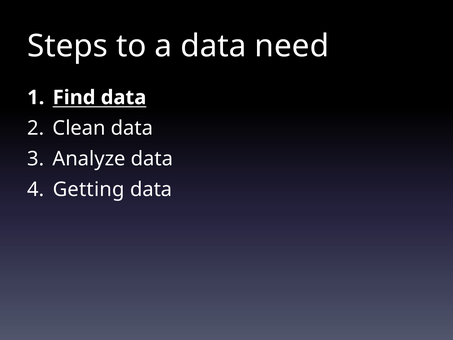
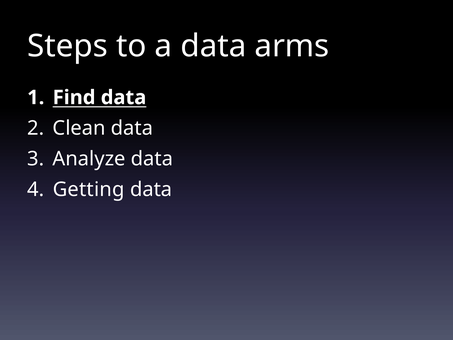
need: need -> arms
